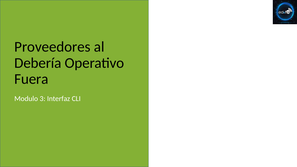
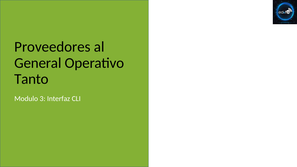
Debería: Debería -> General
Fuera: Fuera -> Tanto
